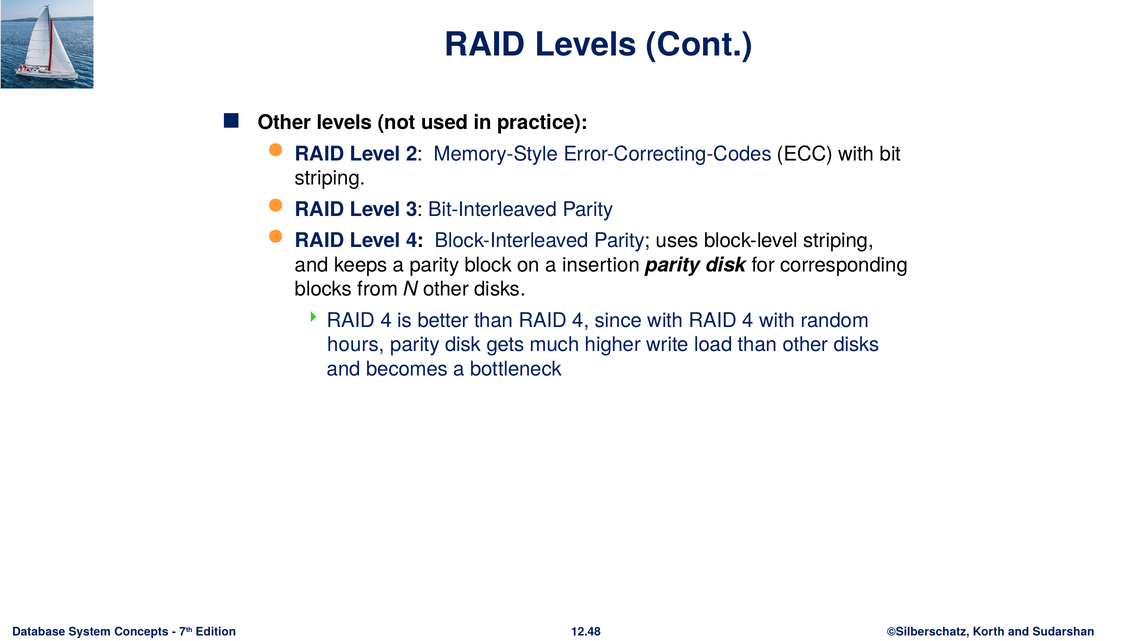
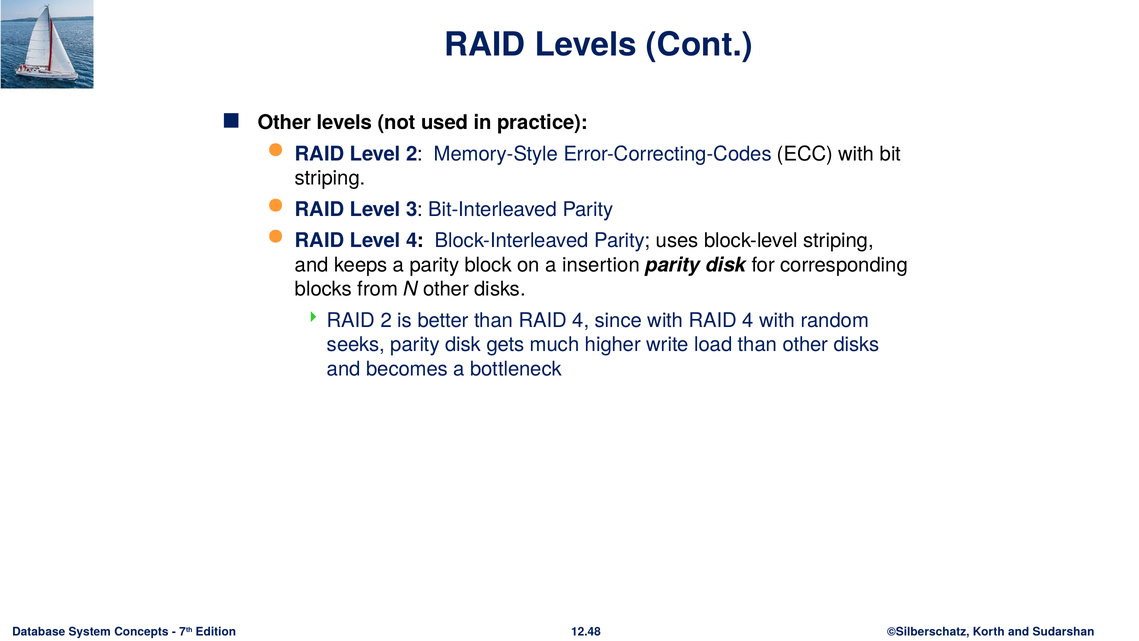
4 at (386, 320): 4 -> 2
hours: hours -> seeks
